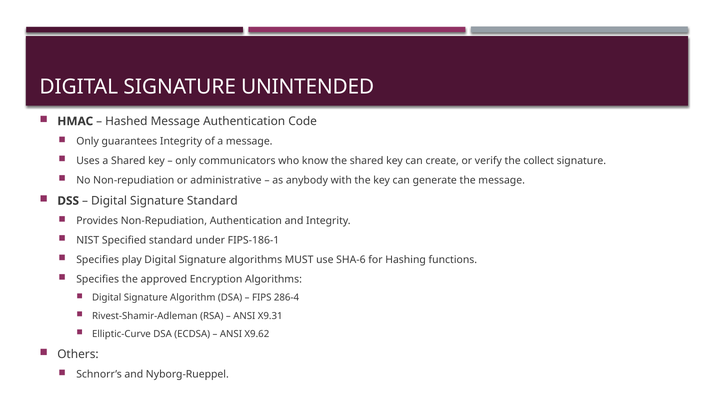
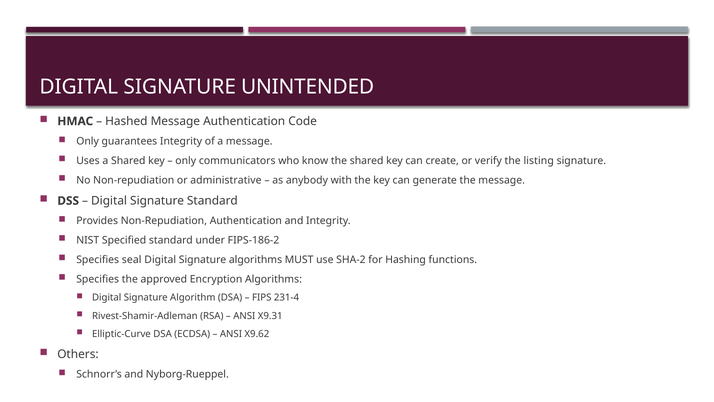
collect: collect -> listing
FIPS-186-1: FIPS-186-1 -> FIPS-186-2
play: play -> seal
SHA-6: SHA-6 -> SHA-2
286-4: 286-4 -> 231-4
